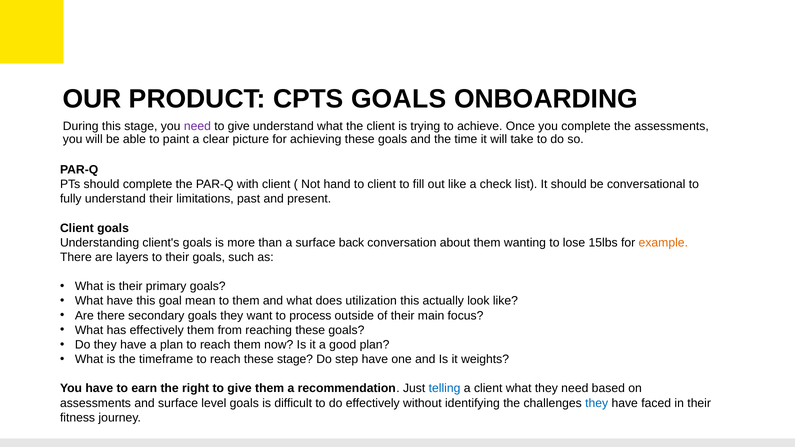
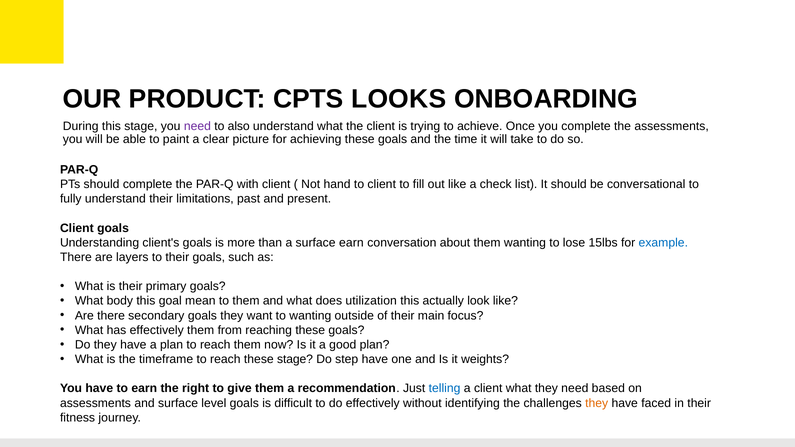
CPTS GOALS: GOALS -> LOOKS
give at (239, 126): give -> also
surface back: back -> earn
example colour: orange -> blue
What have: have -> body
to process: process -> wanting
they at (597, 403) colour: blue -> orange
